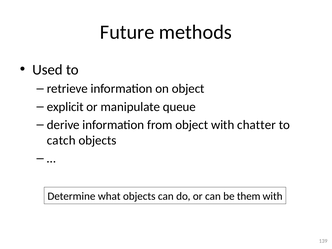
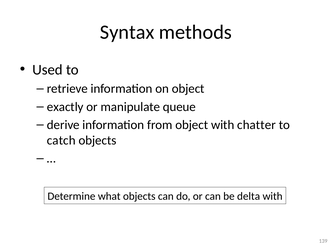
Future: Future -> Syntax
explicit: explicit -> exactly
them: them -> delta
